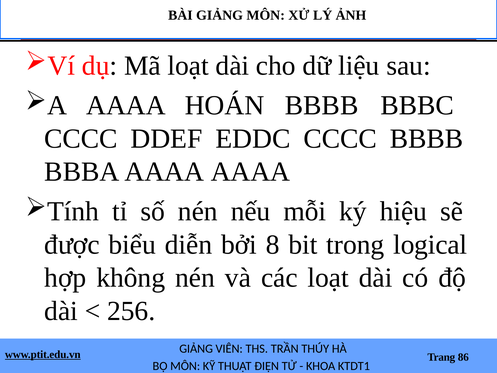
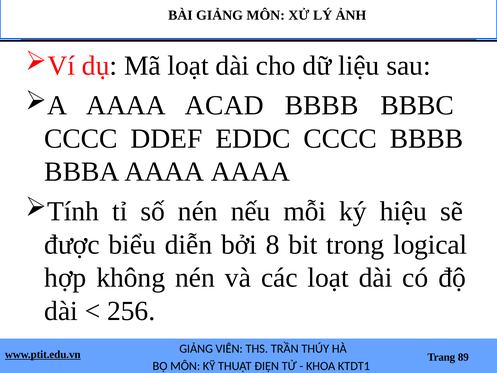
HOÁN: HOÁN -> ACAD
86: 86 -> 89
